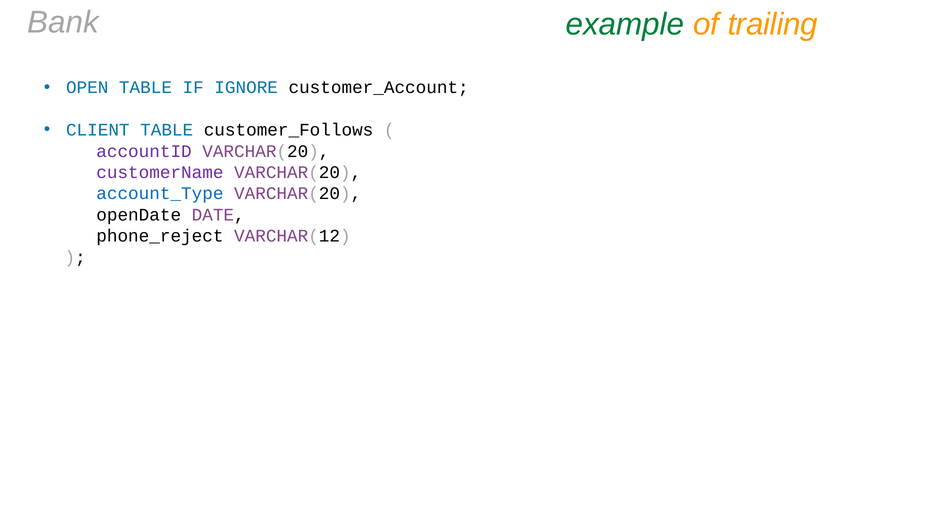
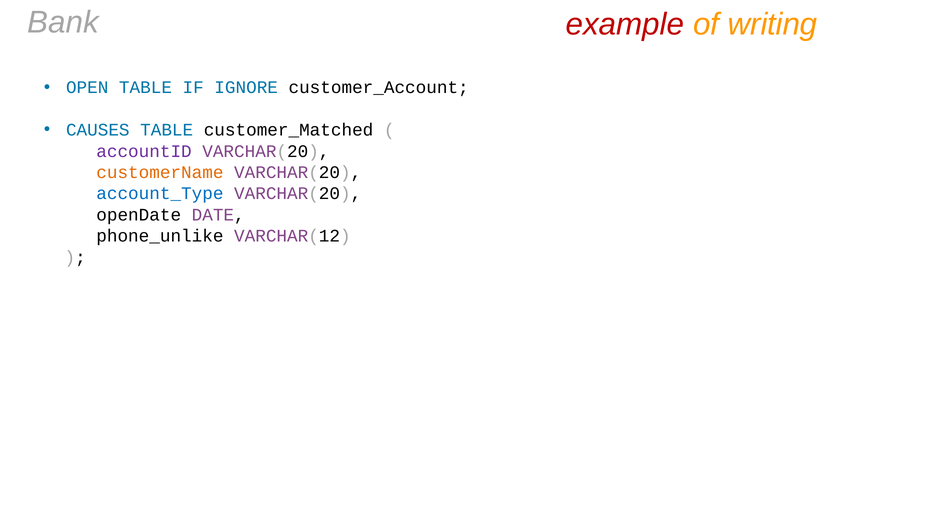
example colour: green -> red
trailing: trailing -> writing
CLIENT: CLIENT -> CAUSES
customer_Follows: customer_Follows -> customer_Matched
customerName colour: purple -> orange
phone_reject: phone_reject -> phone_unlike
